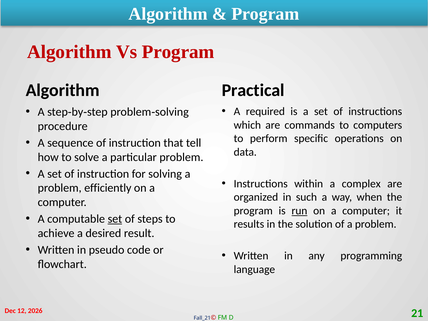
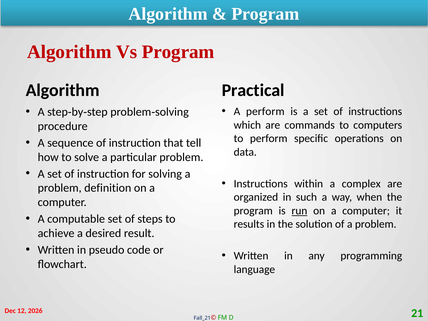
A required: required -> perform
efficiently: efficiently -> definition
set at (115, 219) underline: present -> none
